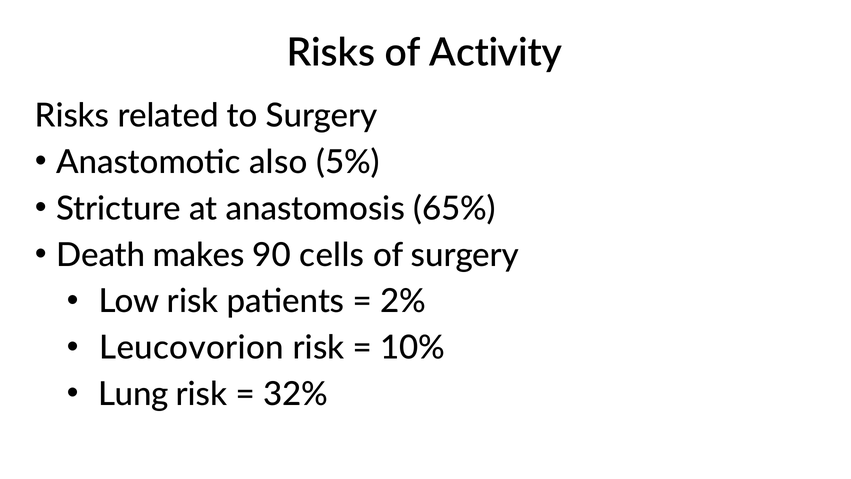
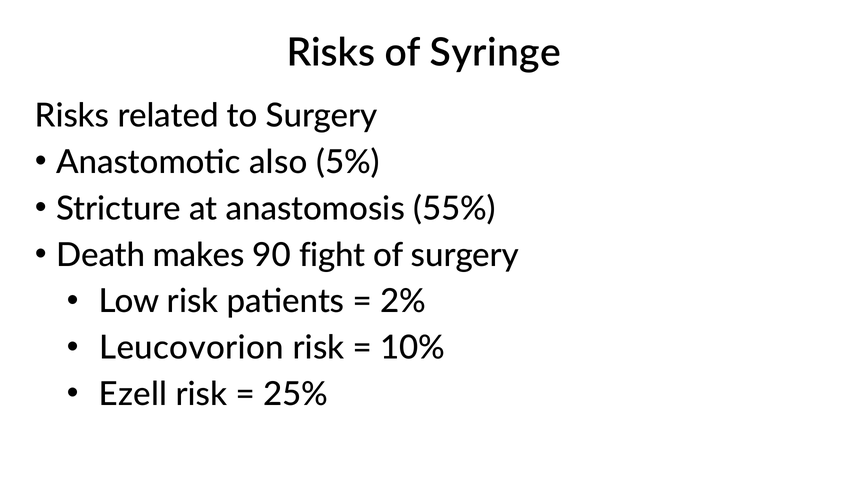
Activity: Activity -> Syringe
65%: 65% -> 55%
cells: cells -> fight
Lung: Lung -> Ezell
32%: 32% -> 25%
